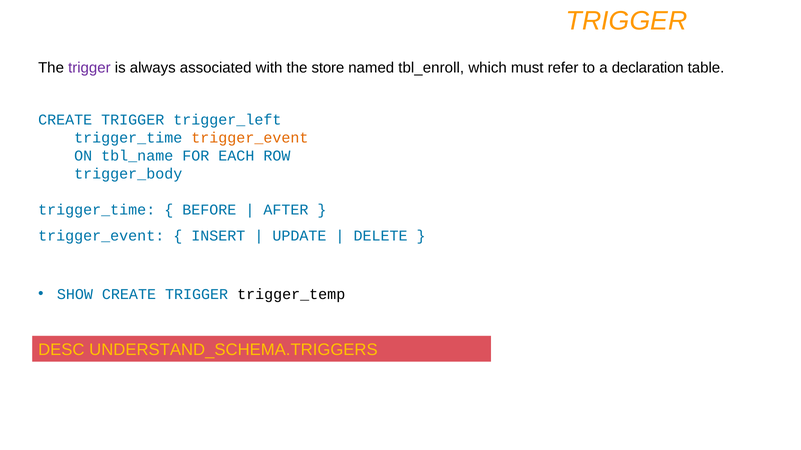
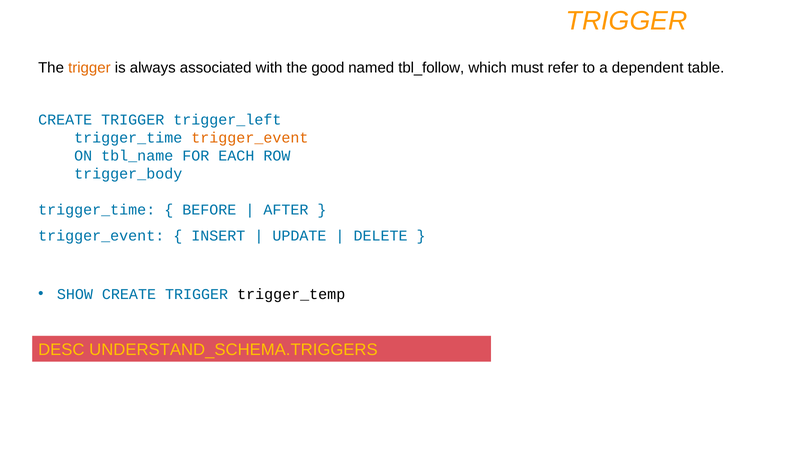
trigger at (89, 68) colour: purple -> orange
store: store -> good
tbl_enroll: tbl_enroll -> tbl_follow
declaration: declaration -> dependent
